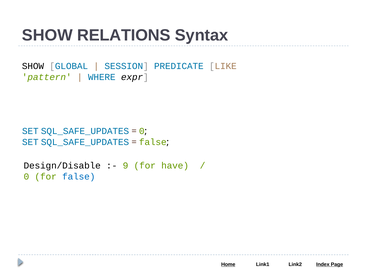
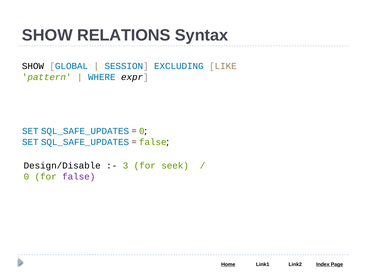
PREDICATE: PREDICATE -> EXCLUDING
9: 9 -> 3
have: have -> seek
false at (79, 177) colour: blue -> purple
